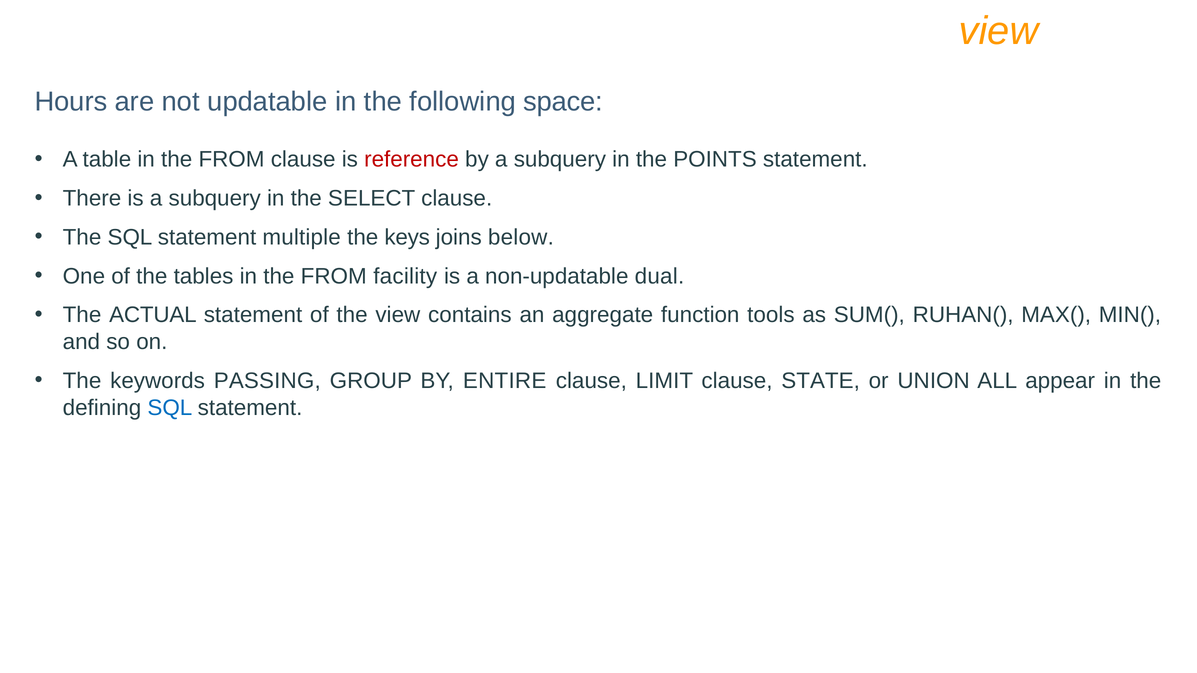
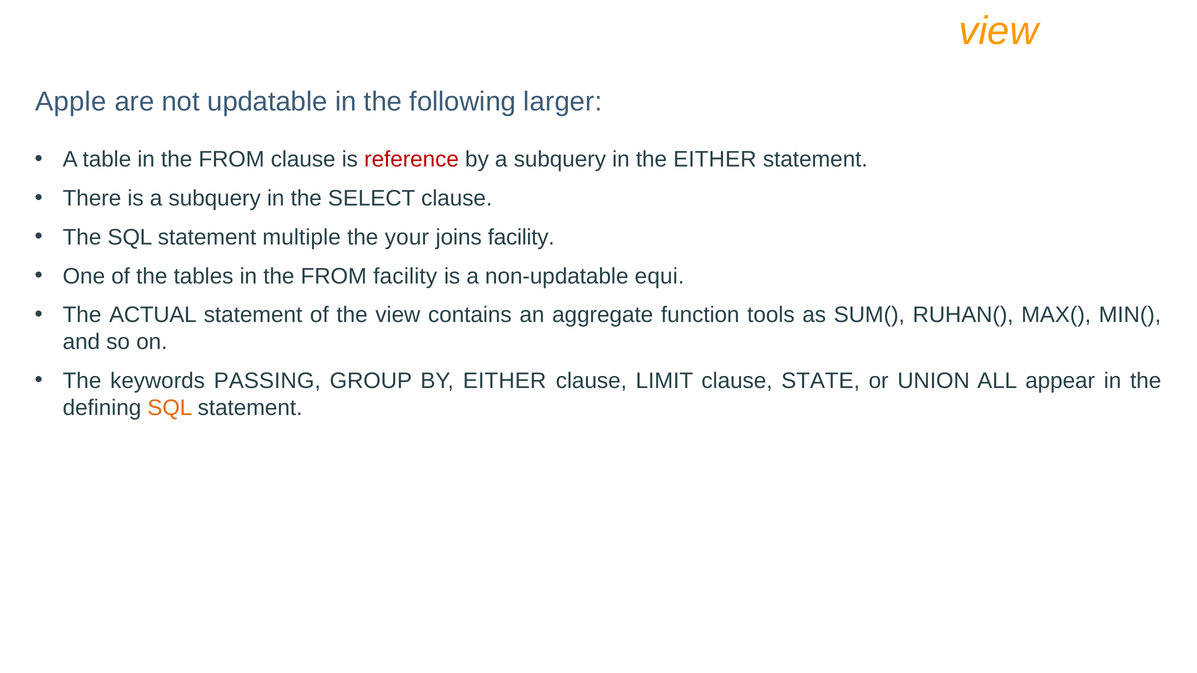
Hours: Hours -> Apple
space: space -> larger
the POINTS: POINTS -> EITHER
keys: keys -> your
joins below: below -> facility
dual: dual -> equi
BY ENTIRE: ENTIRE -> EITHER
SQL at (170, 408) colour: blue -> orange
